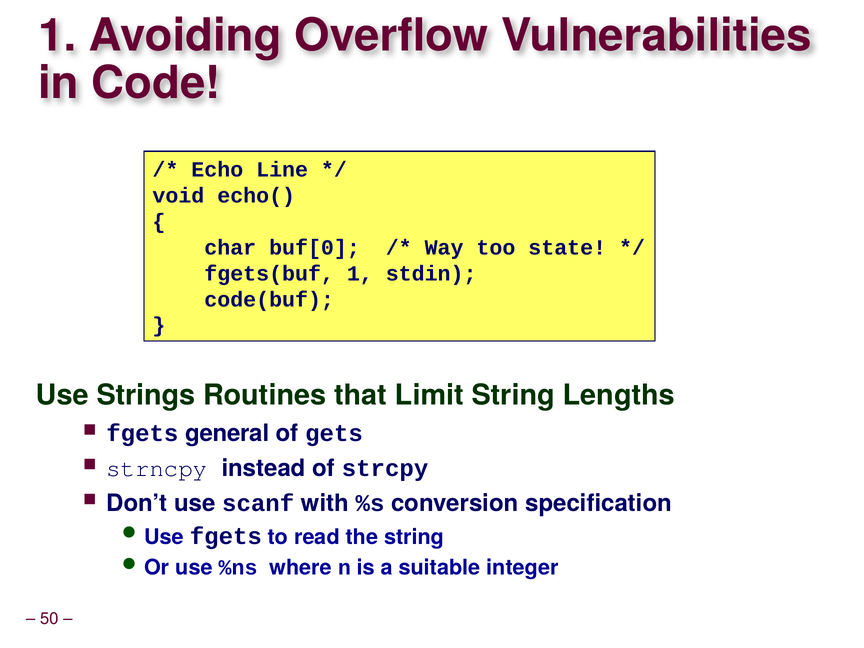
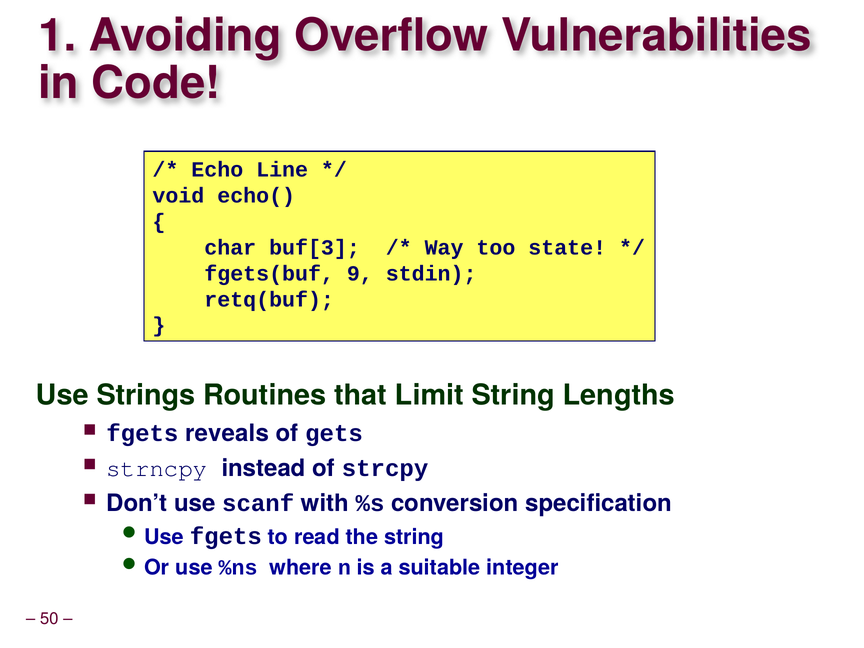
buf[0: buf[0 -> buf[3
fgets(buf 1: 1 -> 9
code(buf: code(buf -> retq(buf
general: general -> reveals
